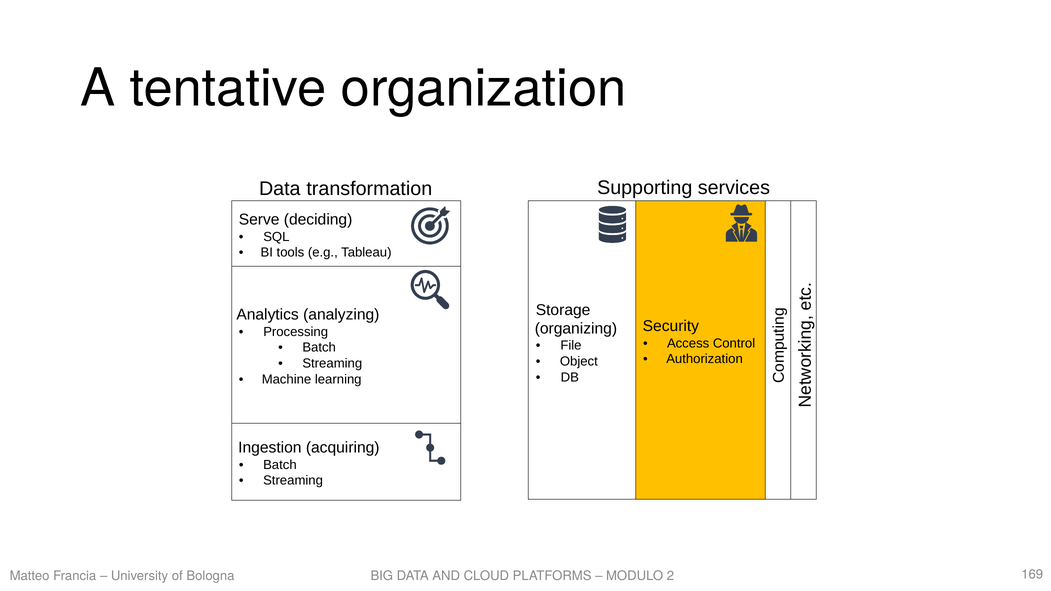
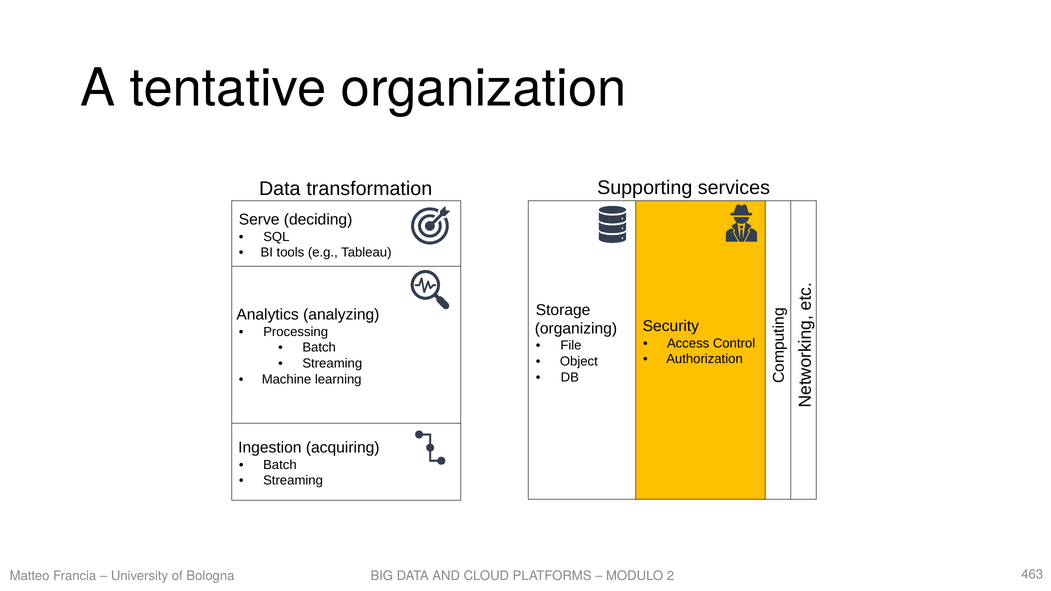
169: 169 -> 463
